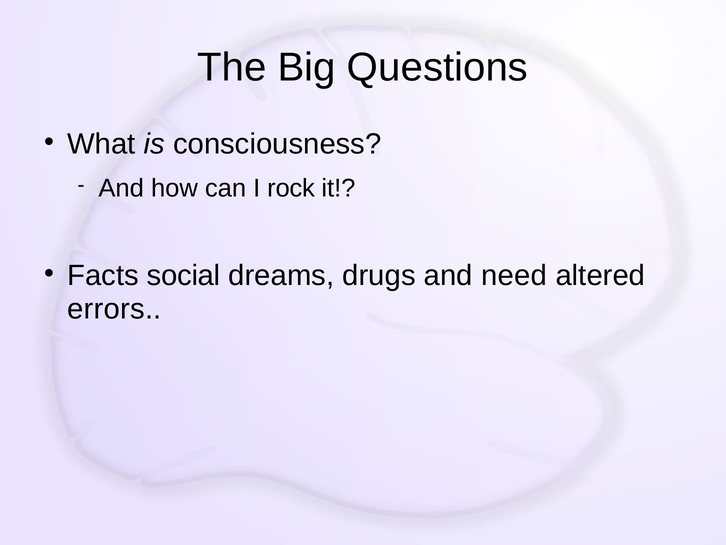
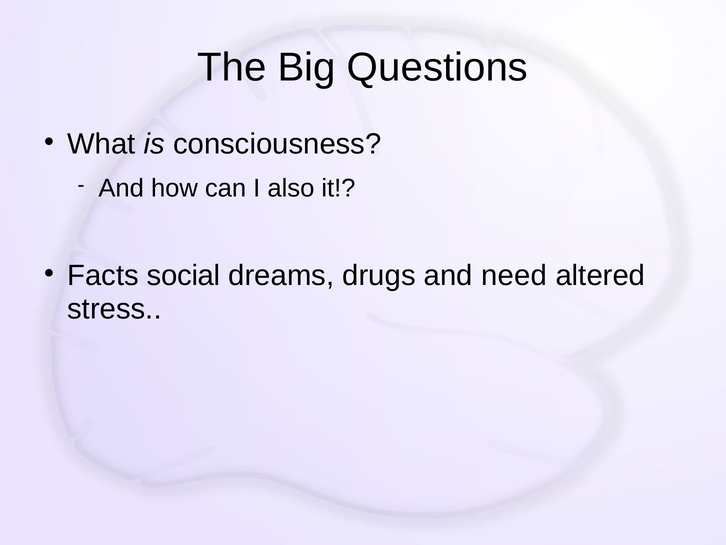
rock: rock -> also
errors: errors -> stress
